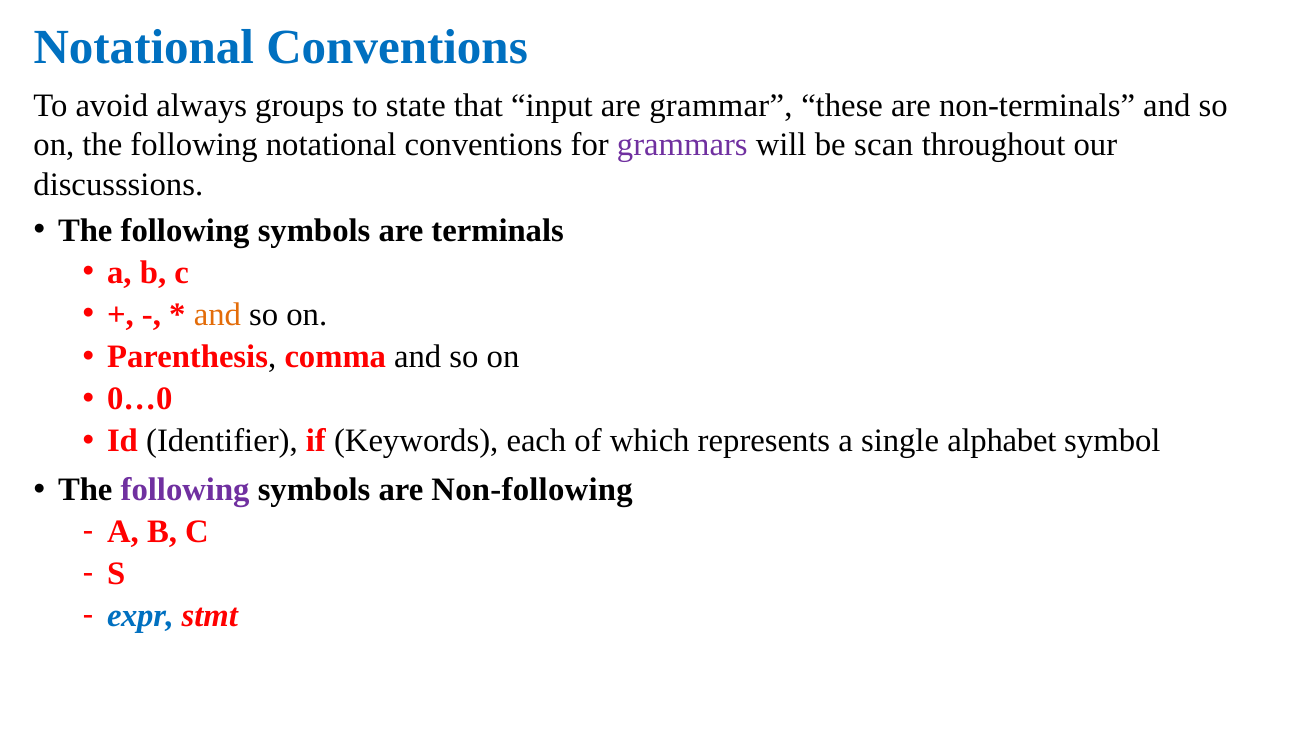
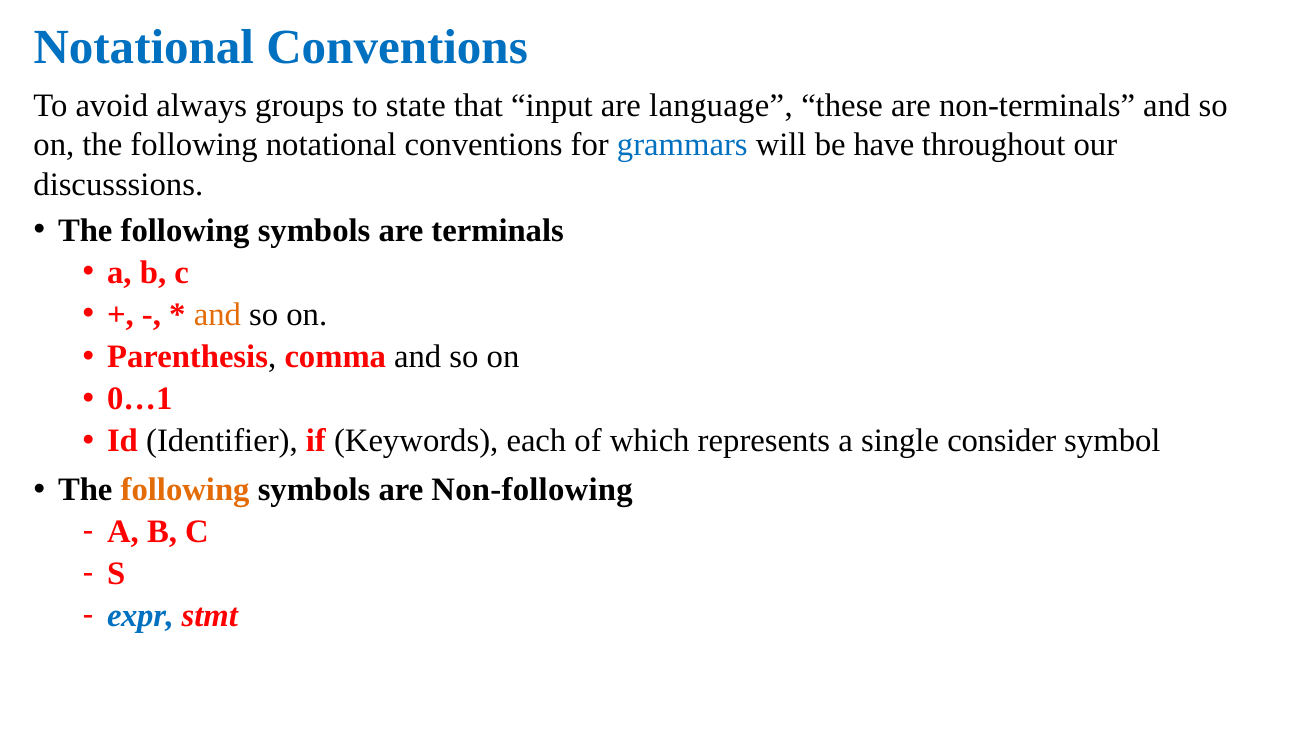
grammar: grammar -> language
grammars colour: purple -> blue
scan: scan -> have
0…0: 0…0 -> 0…1
alphabet: alphabet -> consider
following at (185, 490) colour: purple -> orange
